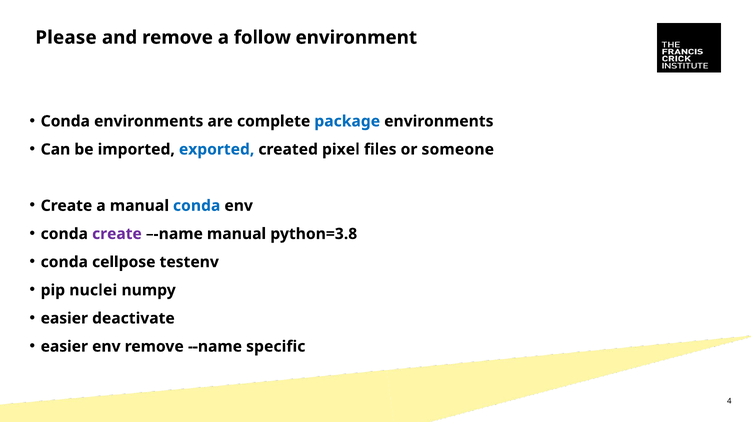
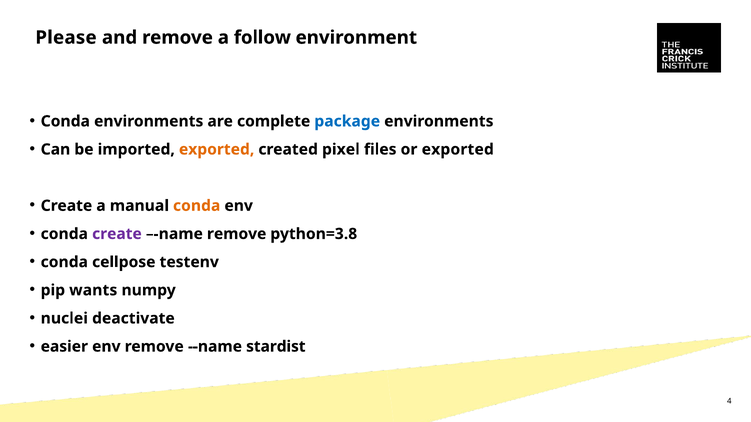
exported at (217, 150) colour: blue -> orange
or someone: someone -> exported
conda at (197, 206) colour: blue -> orange
–-name manual: manual -> remove
nuclei: nuclei -> wants
easier at (64, 319): easier -> nuclei
specific: specific -> stardist
